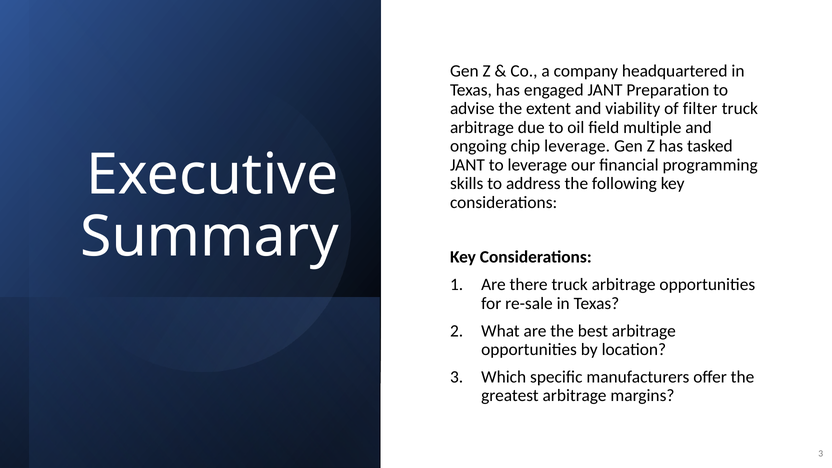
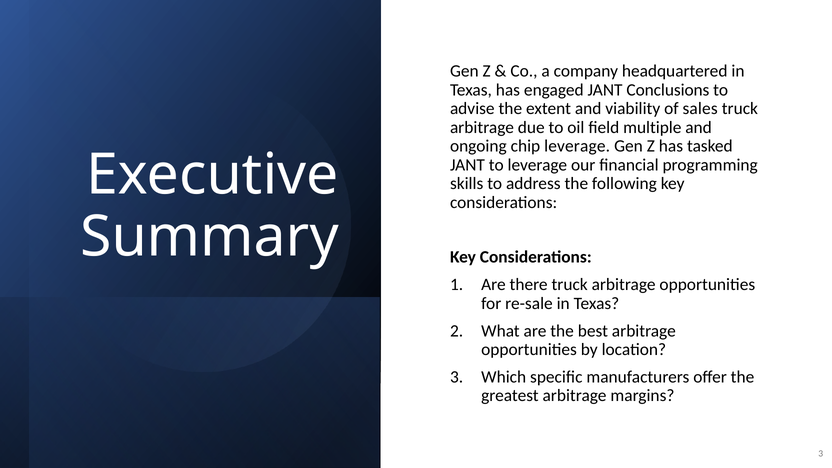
Preparation: Preparation -> Conclusions
filter: filter -> sales
